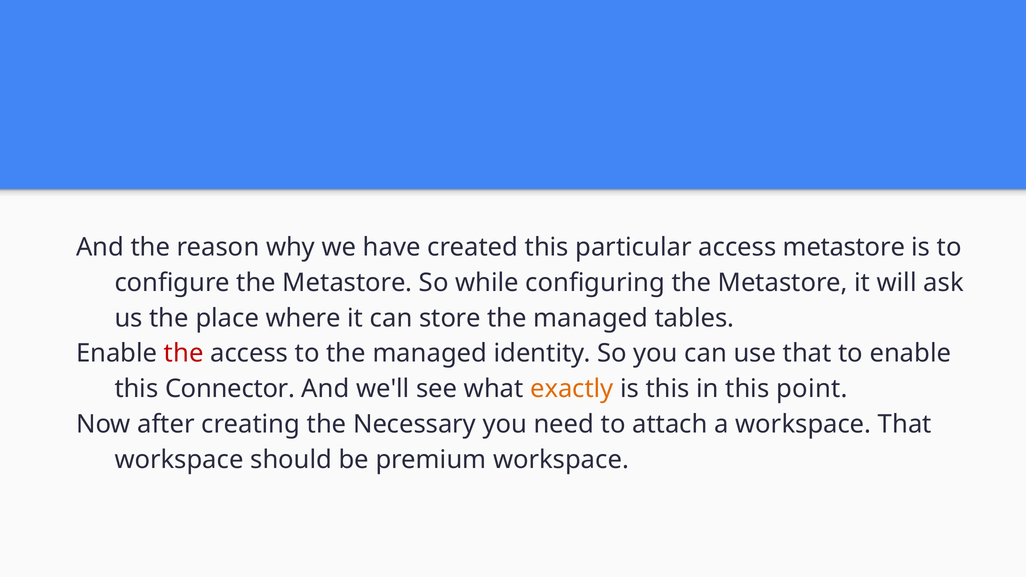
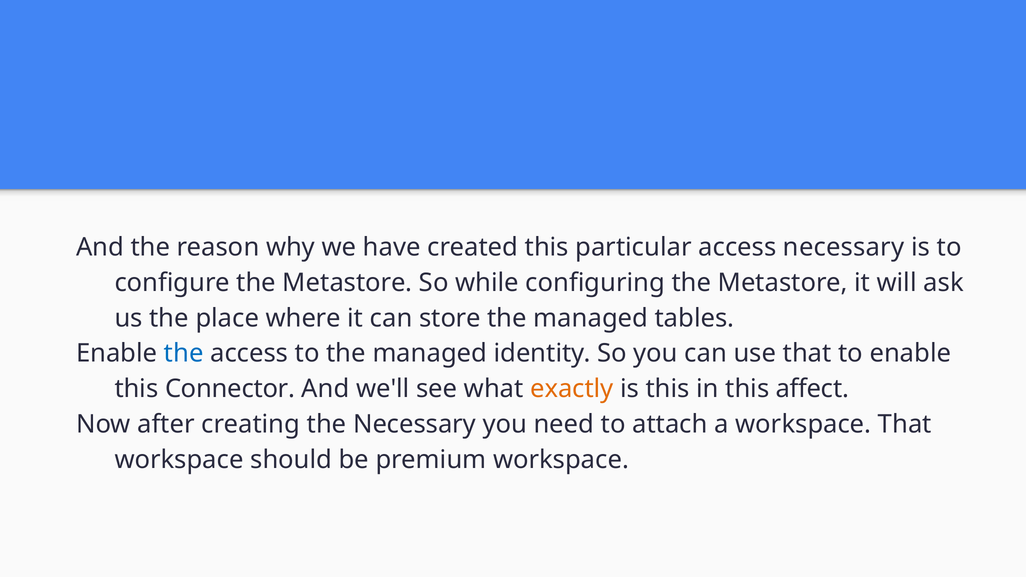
access metastore: metastore -> necessary
the at (184, 354) colour: red -> blue
point: point -> affect
